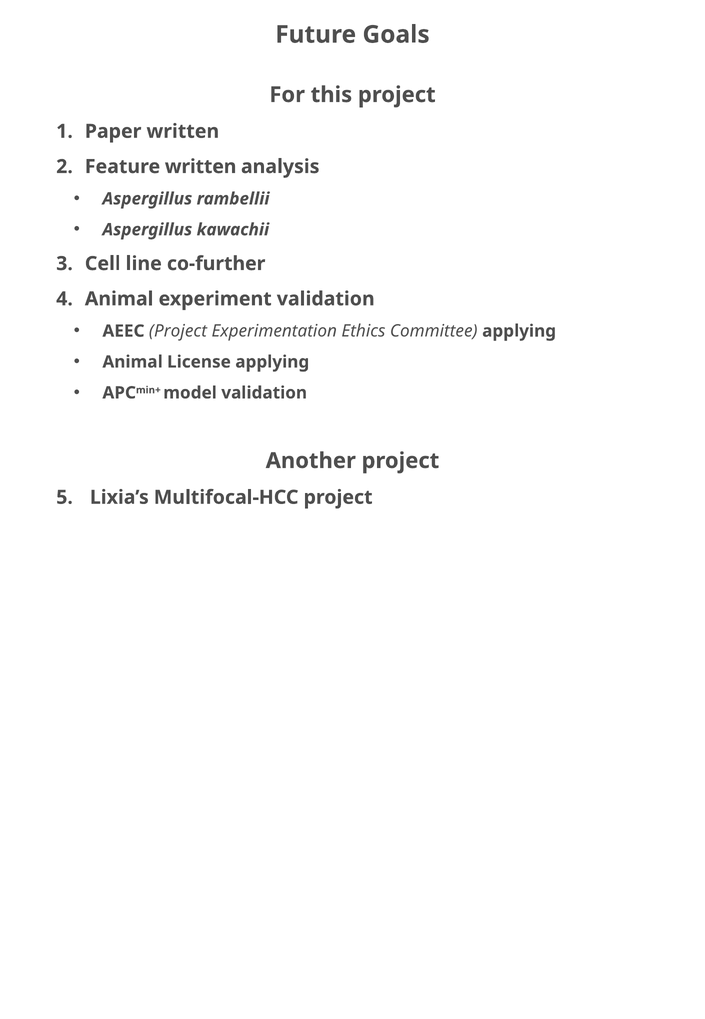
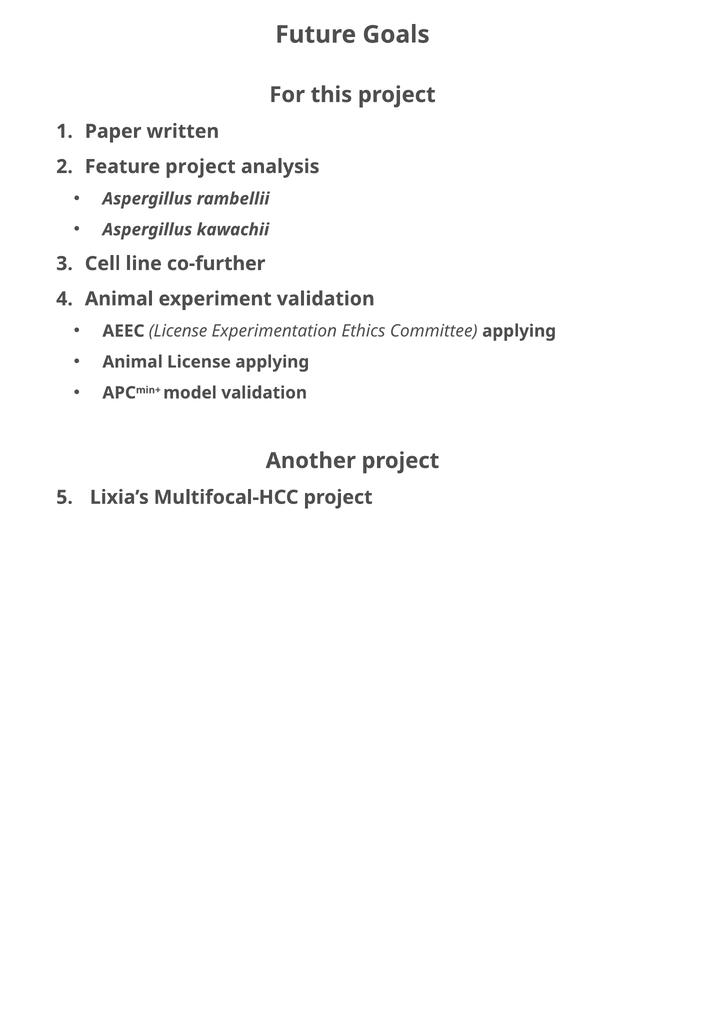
Feature written: written -> project
AEEC Project: Project -> License
